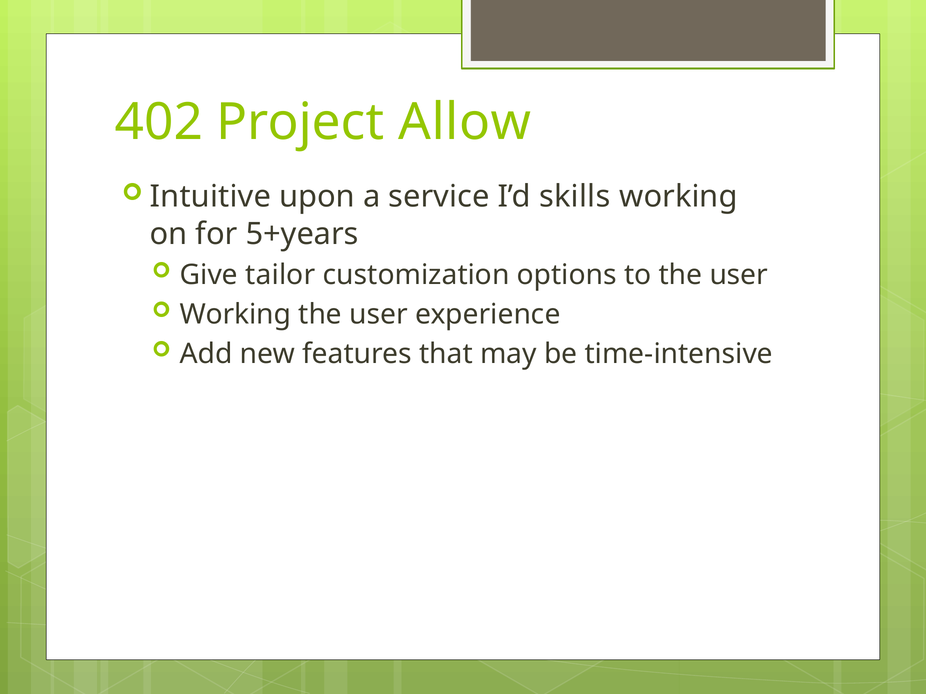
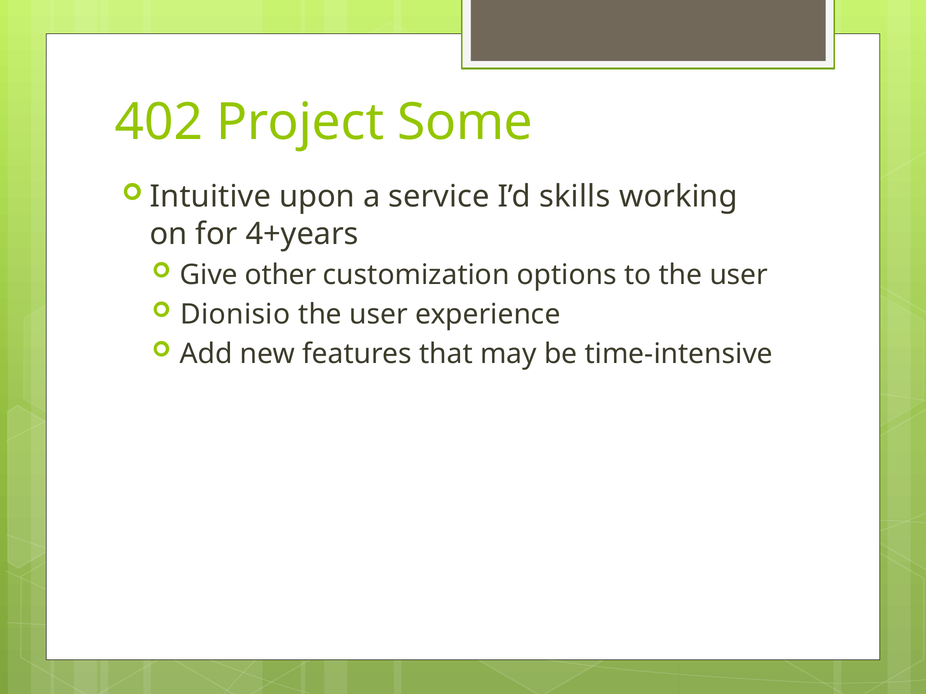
Allow: Allow -> Some
5+years: 5+years -> 4+years
tailor: tailor -> other
Working at (235, 315): Working -> Dionisio
